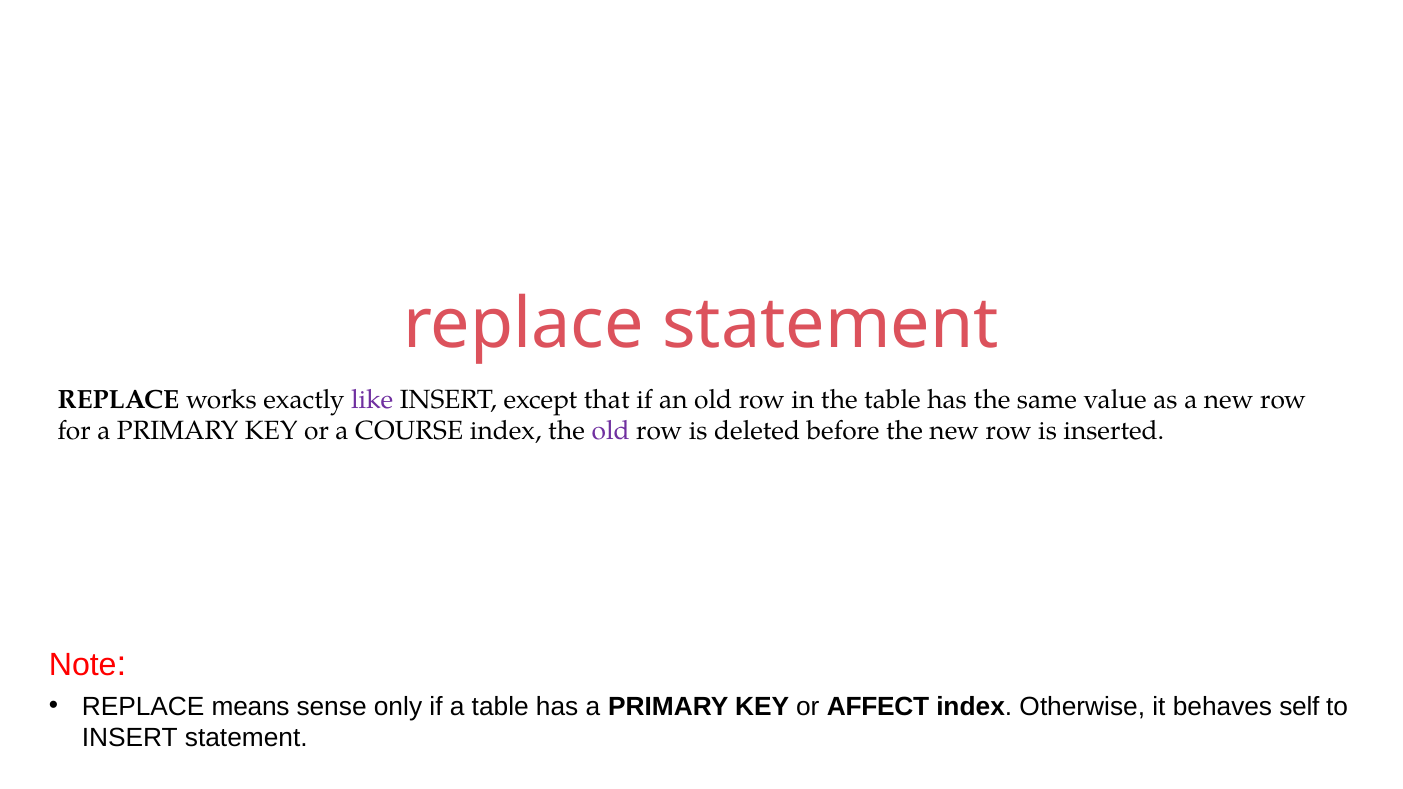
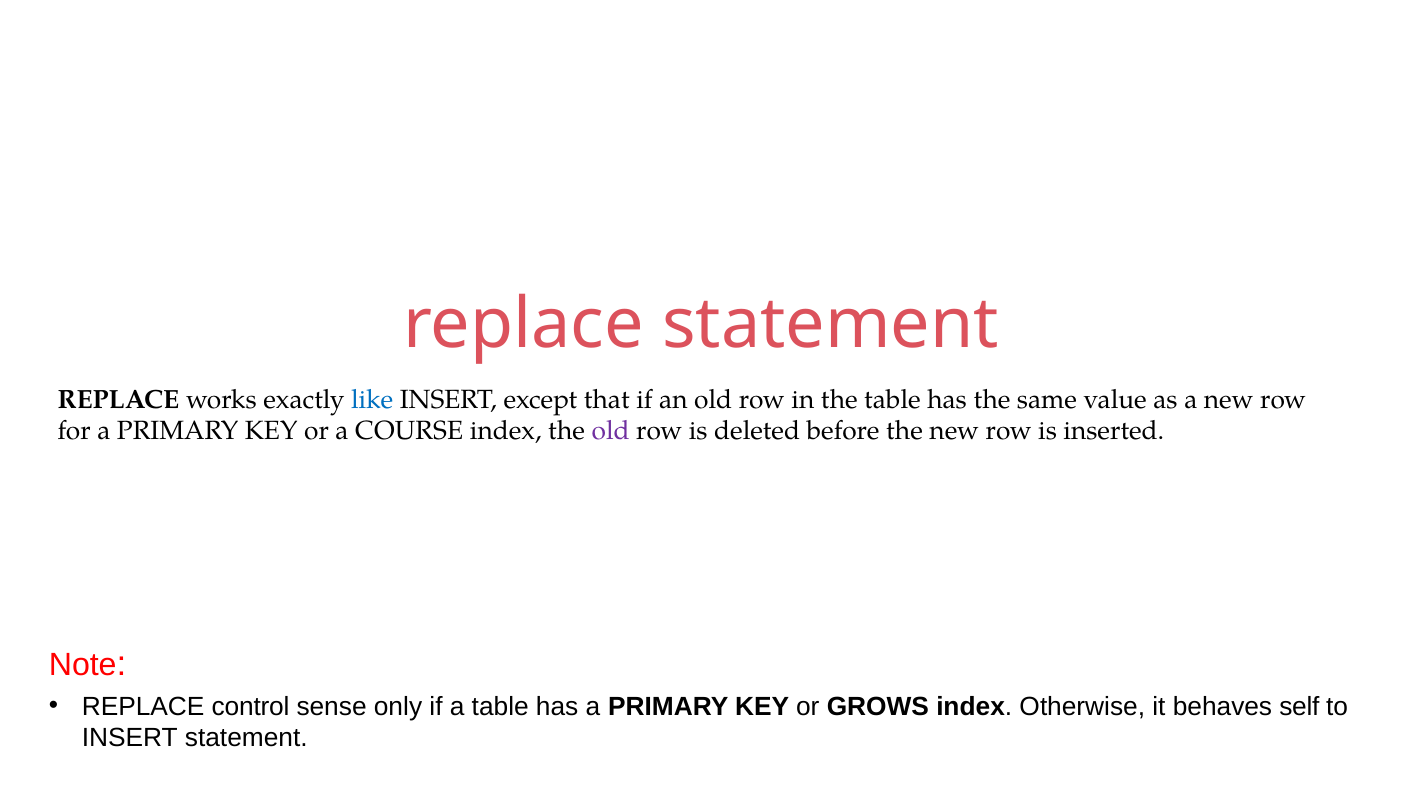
like colour: purple -> blue
means: means -> control
AFFECT: AFFECT -> GROWS
